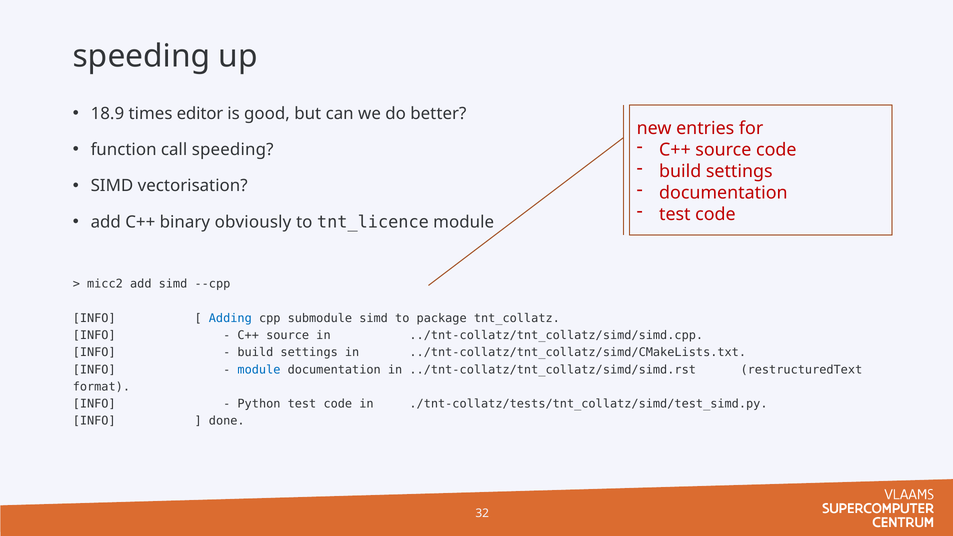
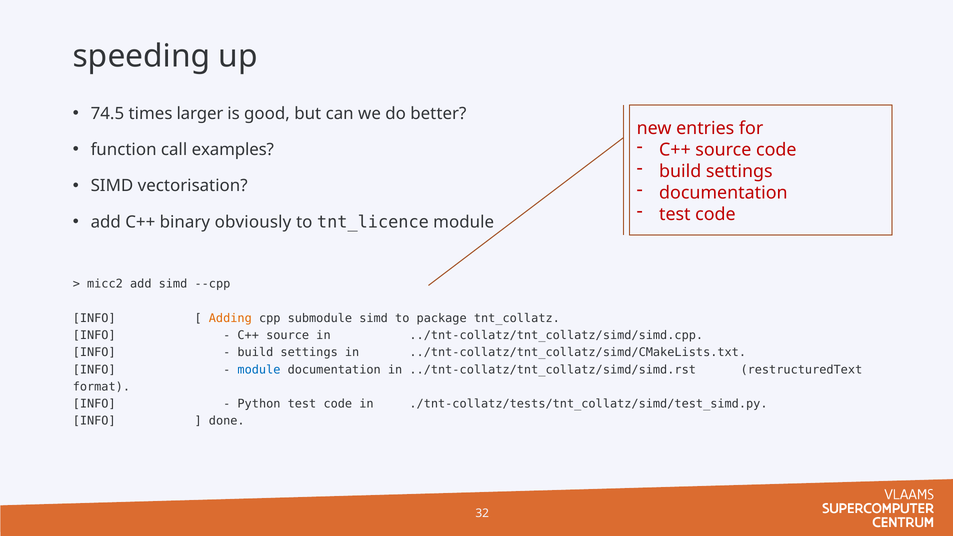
18.9: 18.9 -> 74.5
editor: editor -> larger
call speeding: speeding -> examples
Adding colour: blue -> orange
